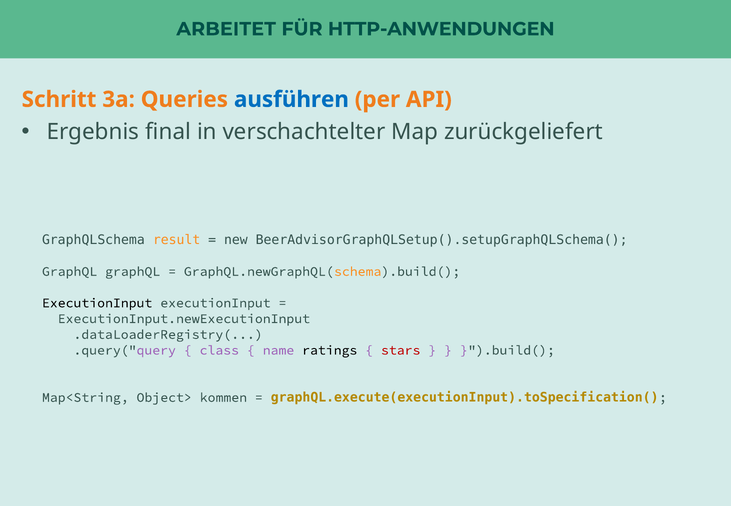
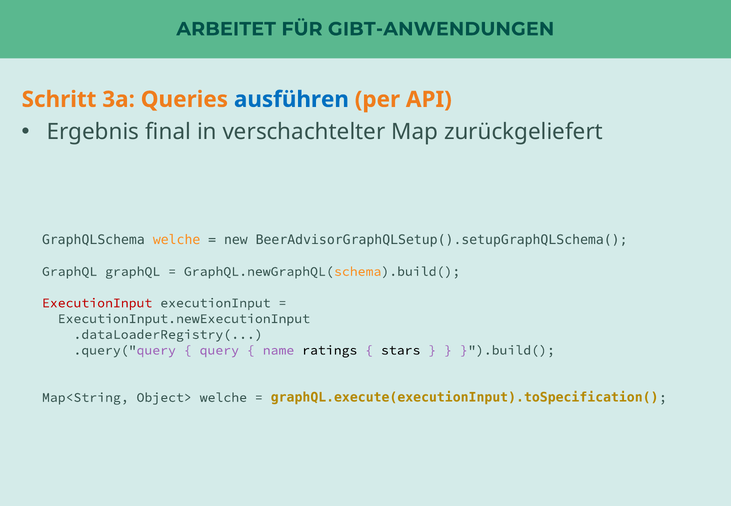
HTTP-ANWENDUNGEN: HTTP-ANWENDUNGEN -> GIBT-ANWENDUNGEN
GraphQLSchema result: result -> welche
ExecutionInput at (97, 303) colour: black -> red
class: class -> query
stars colour: red -> black
Object> kommen: kommen -> welche
